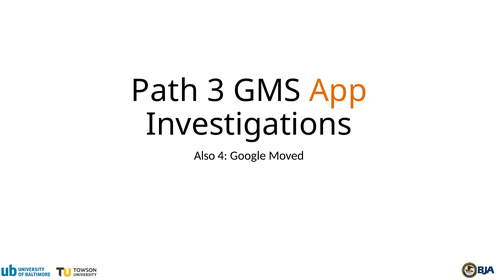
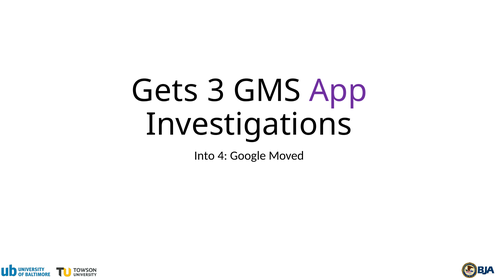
Path: Path -> Gets
App colour: orange -> purple
Also: Also -> Into
